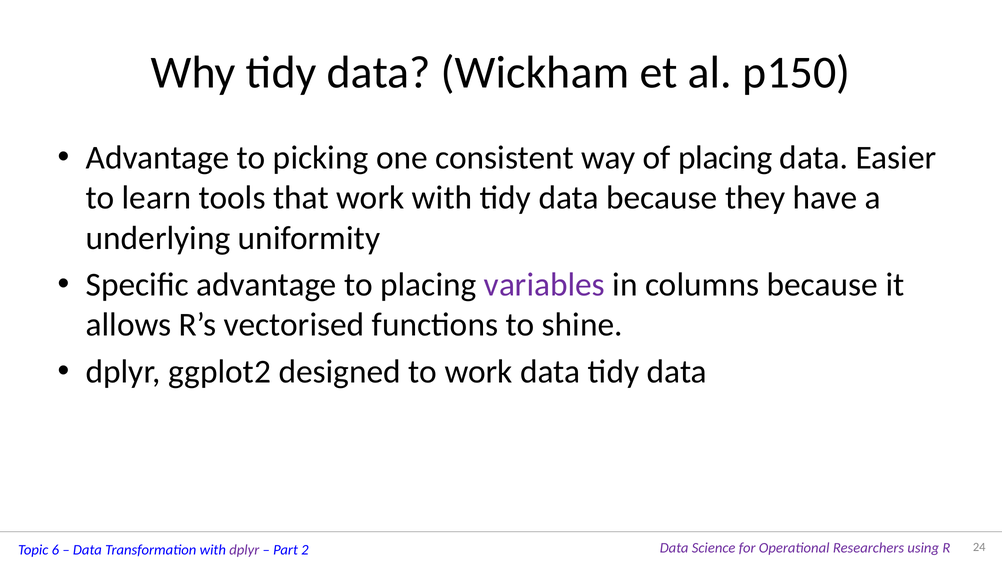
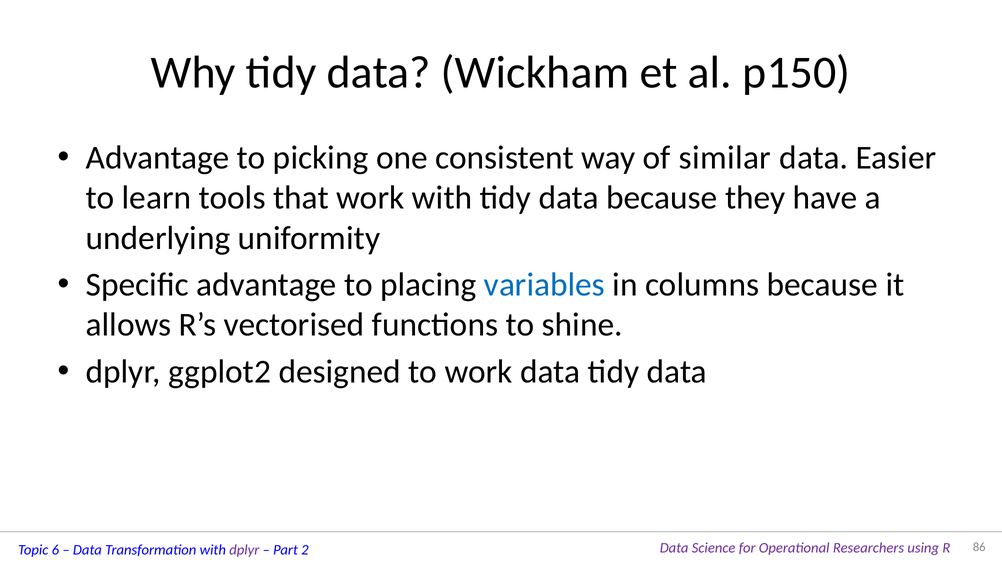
of placing: placing -> similar
variables colour: purple -> blue
24: 24 -> 86
